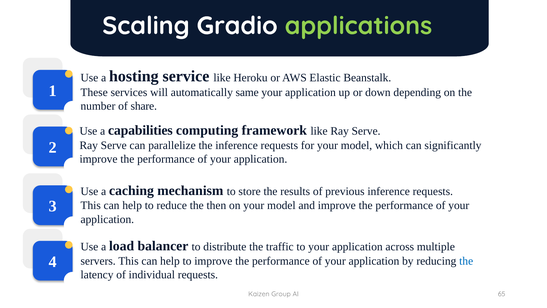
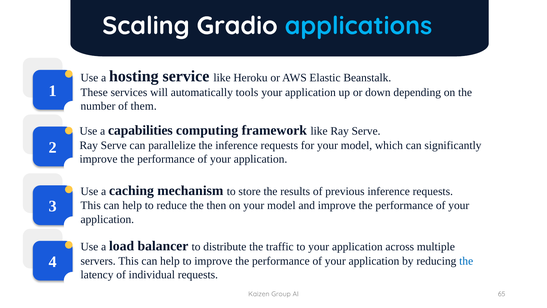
applications colour: light green -> light blue
same: same -> tools
share: share -> them
